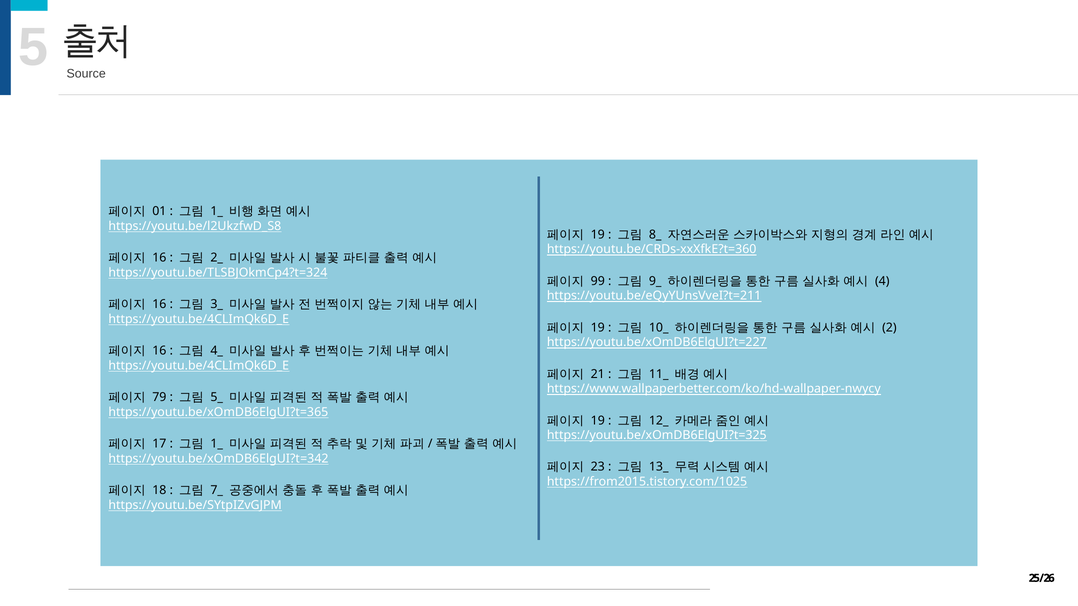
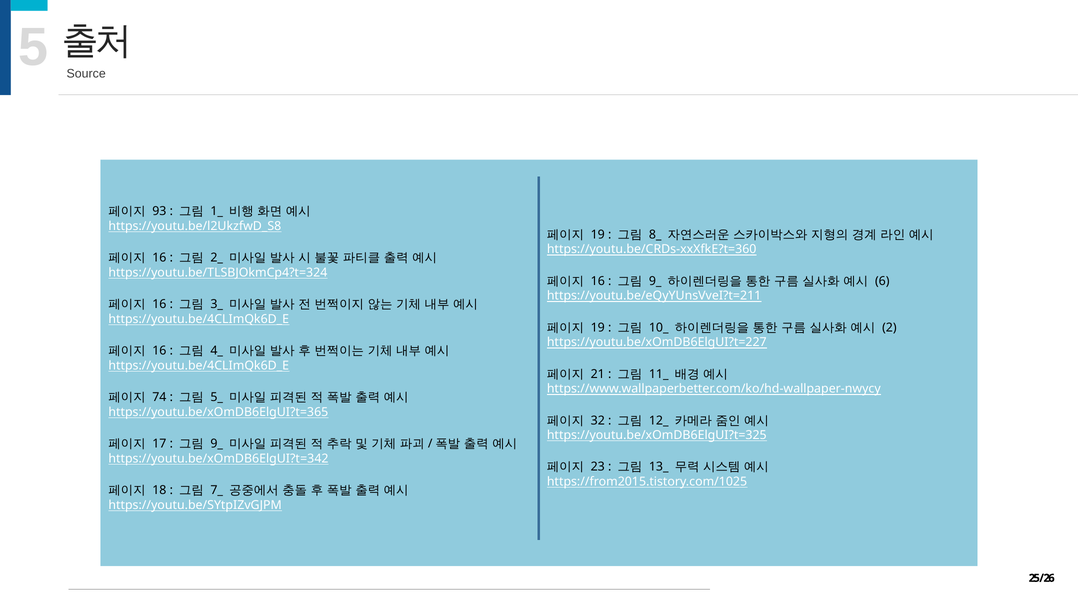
01: 01 -> 93
99 at (598, 281): 99 -> 16
4: 4 -> 6
79: 79 -> 74
19 at (598, 421): 19 -> 32
1_ at (217, 444): 1_ -> 9_
